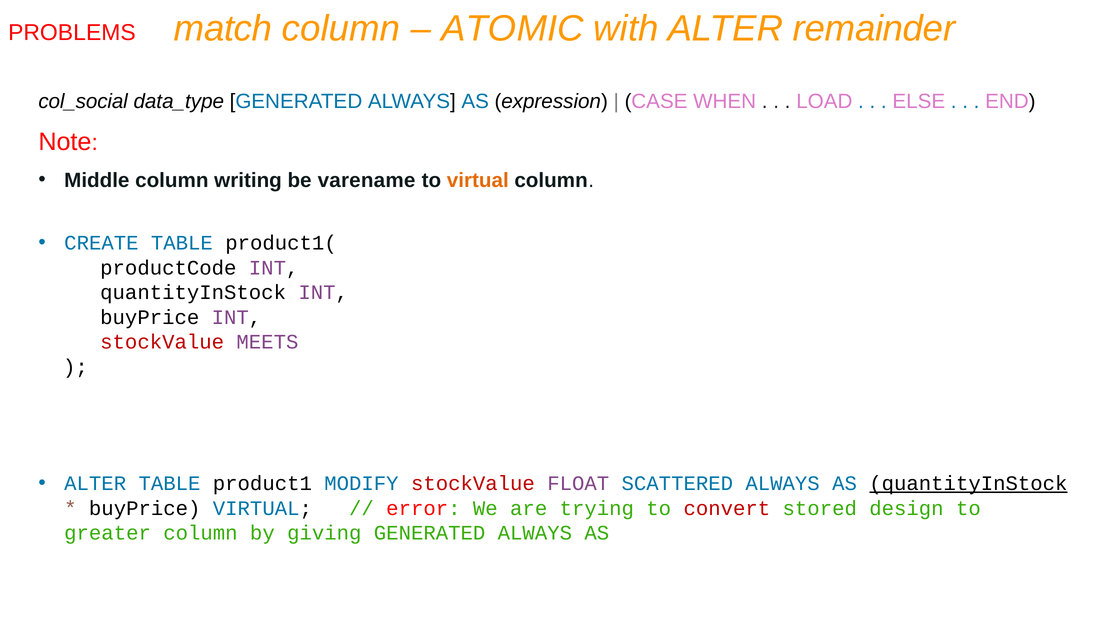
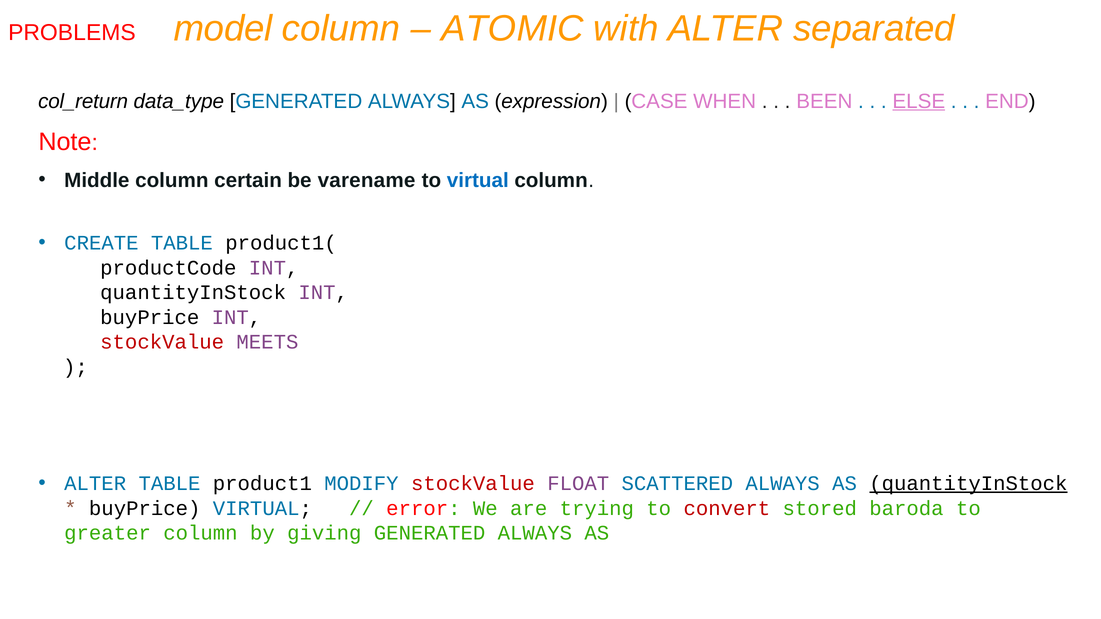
match: match -> model
remainder: remainder -> separated
col_social: col_social -> col_return
LOAD: LOAD -> BEEN
ELSE underline: none -> present
writing: writing -> certain
virtual at (478, 180) colour: orange -> blue
design: design -> baroda
